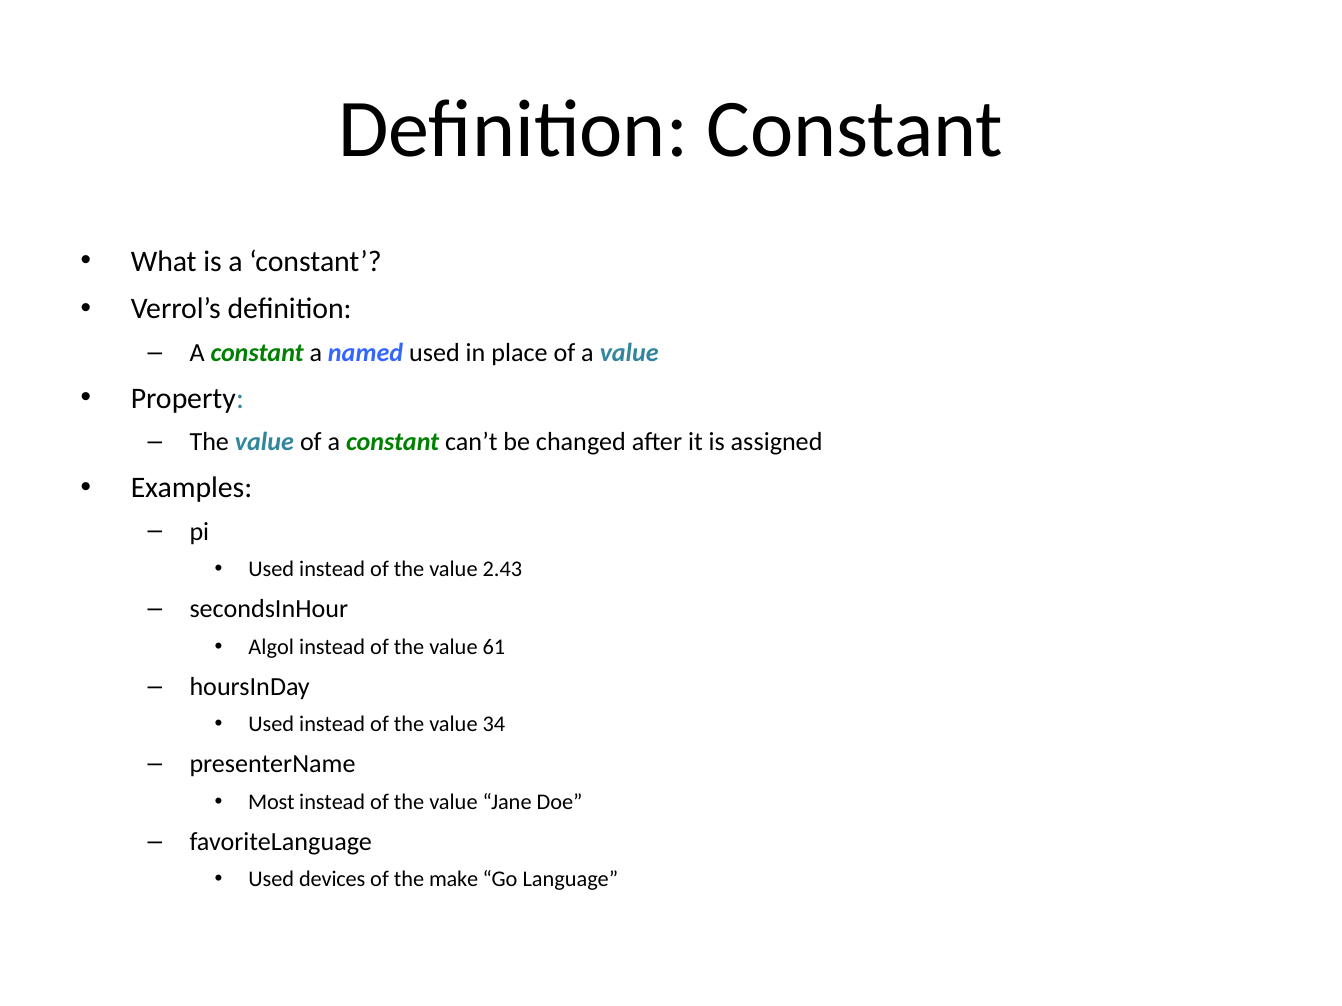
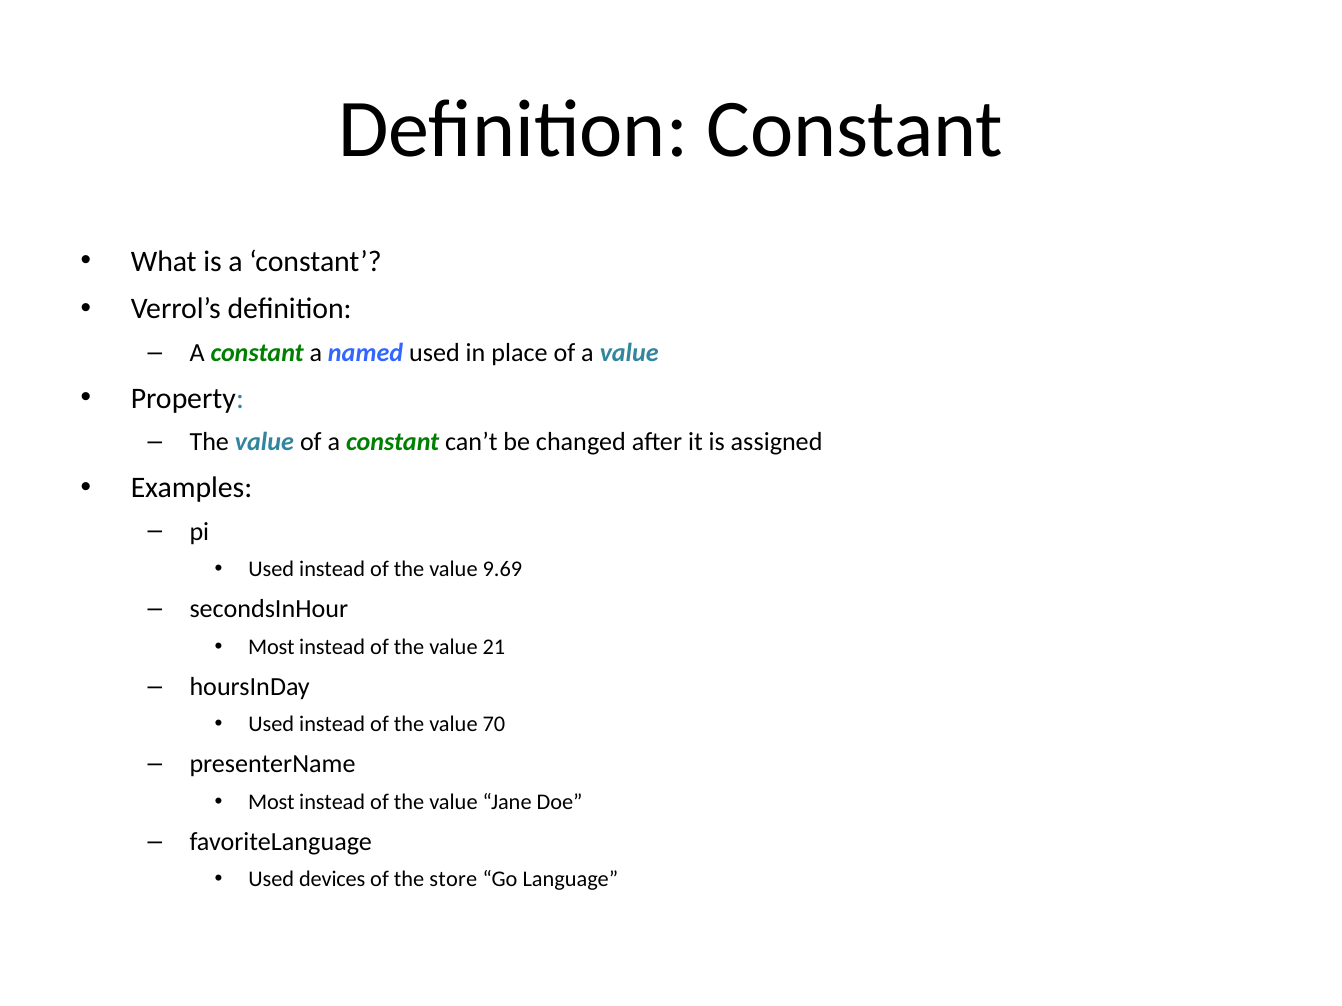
2.43: 2.43 -> 9.69
Algol at (271, 647): Algol -> Most
61: 61 -> 21
34: 34 -> 70
make: make -> store
